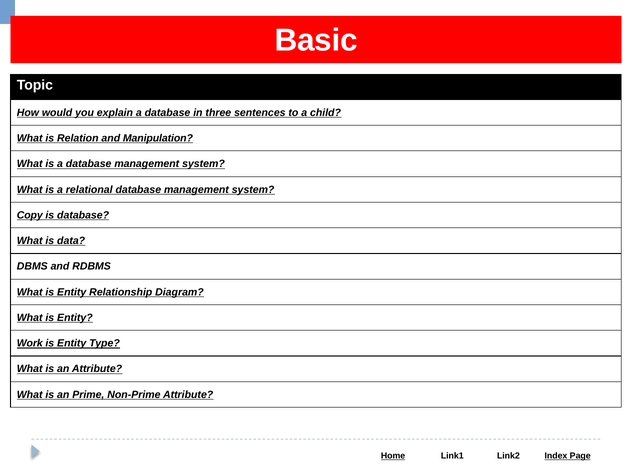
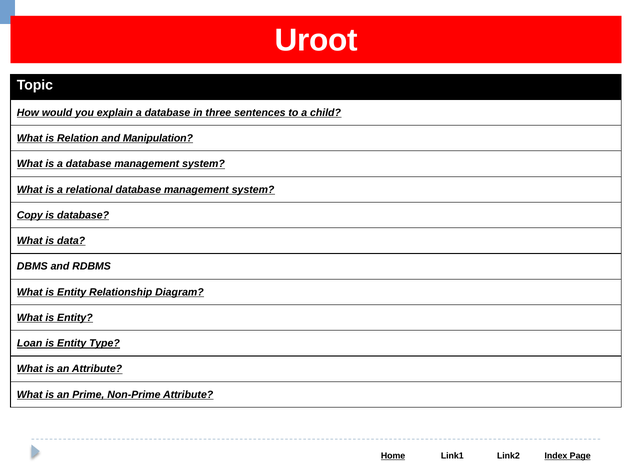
Basic: Basic -> Uroot
Work: Work -> Loan
